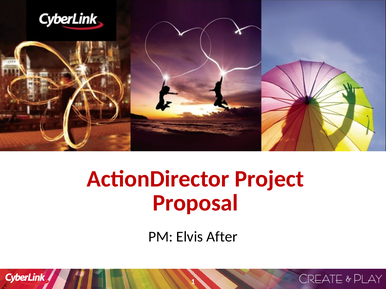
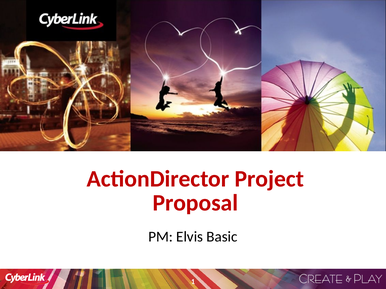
After: After -> Basic
